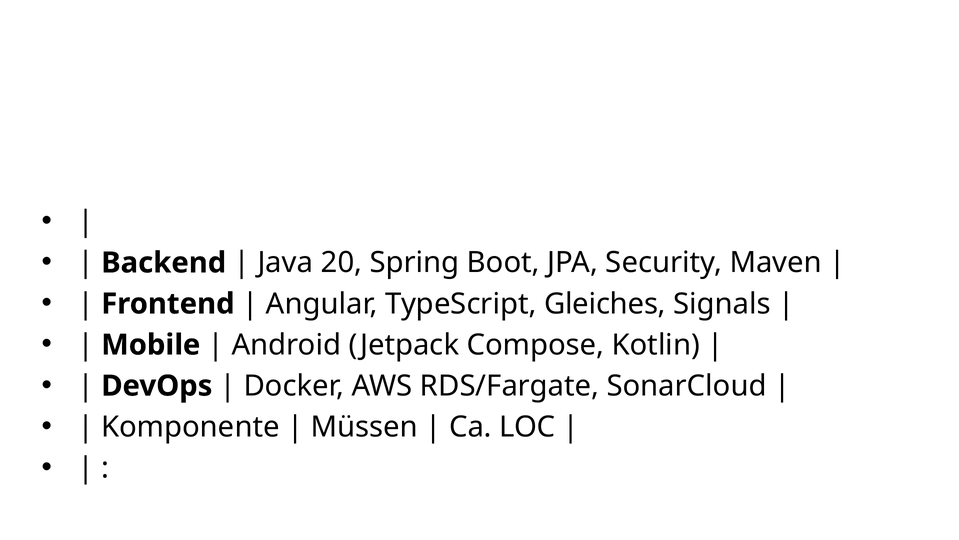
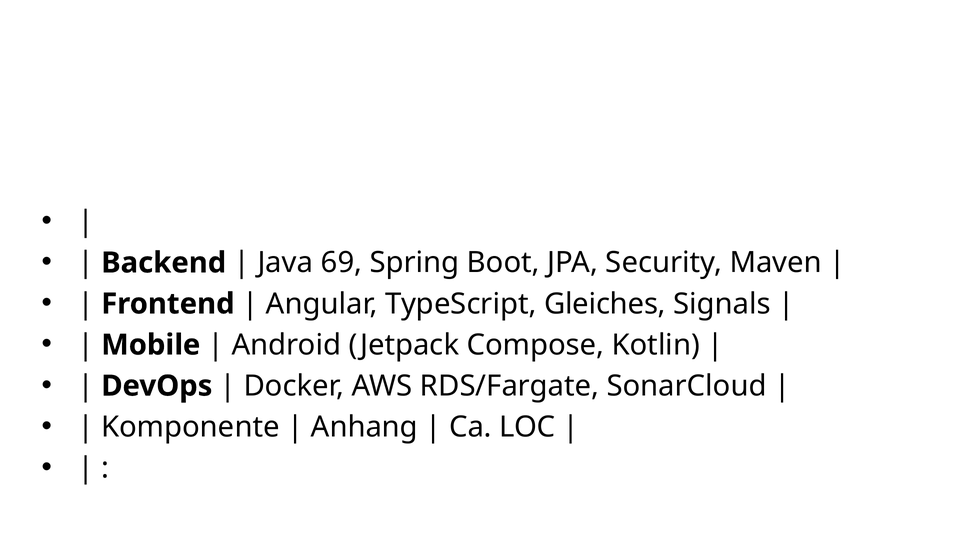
20: 20 -> 69
Müssen: Müssen -> Anhang
